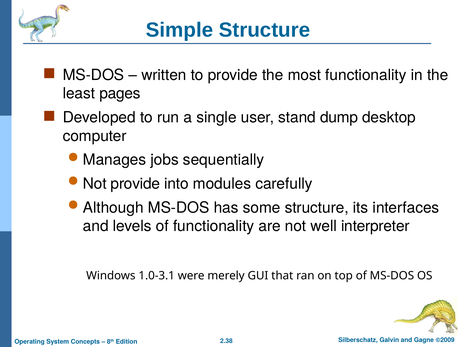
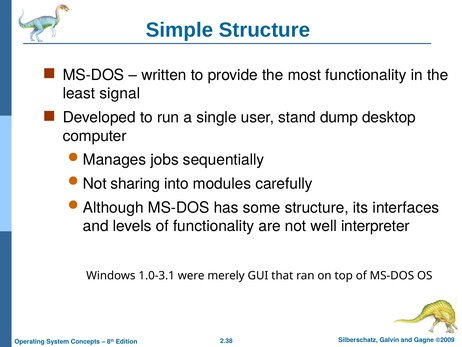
pages: pages -> signal
Not provide: provide -> sharing
